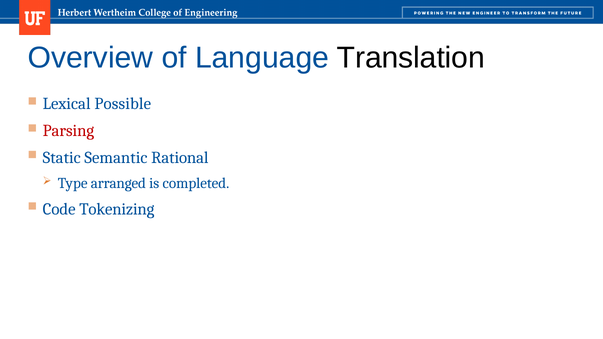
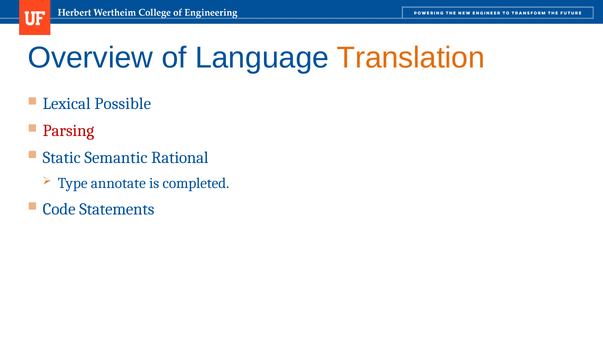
Translation colour: black -> orange
arranged: arranged -> annotate
Tokenizing: Tokenizing -> Statements
